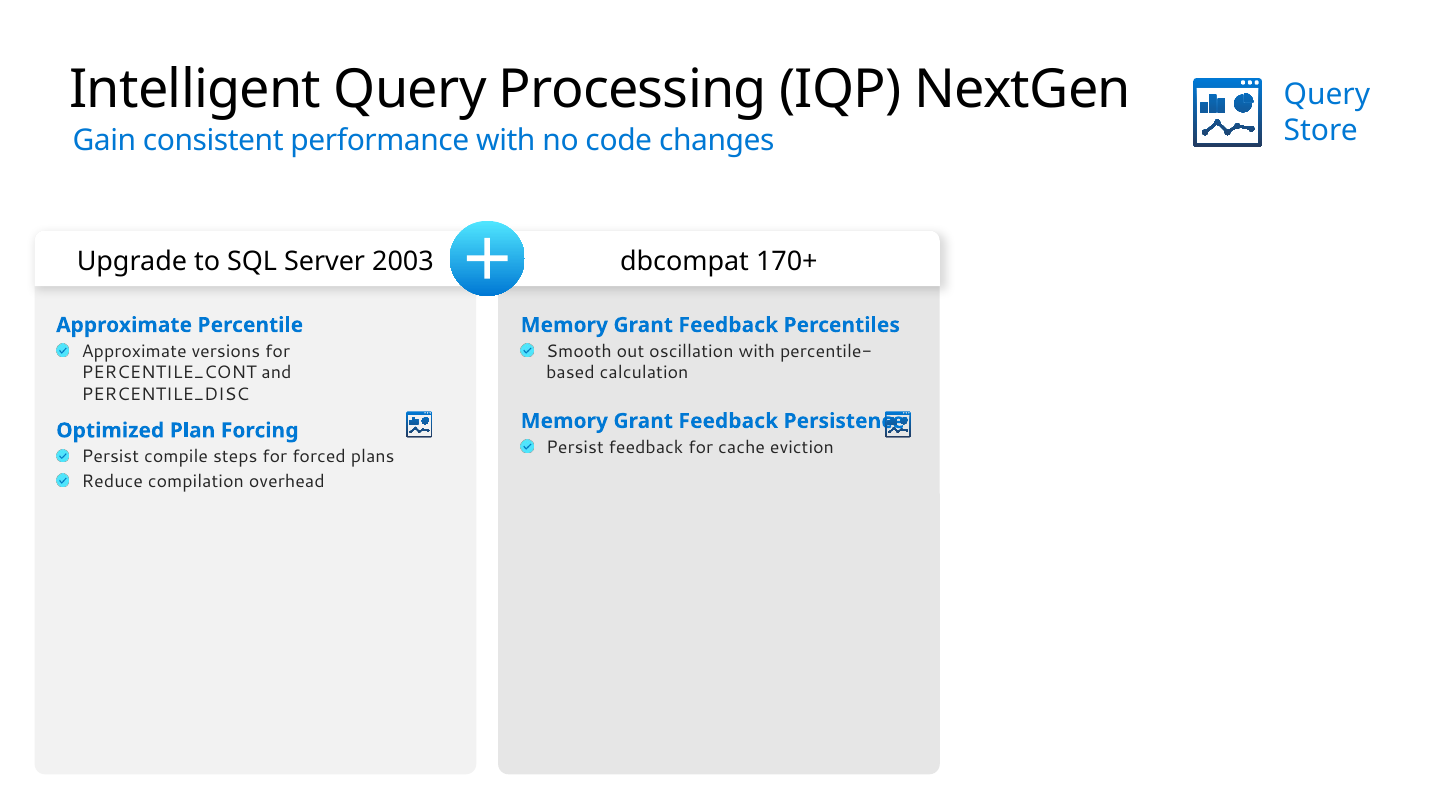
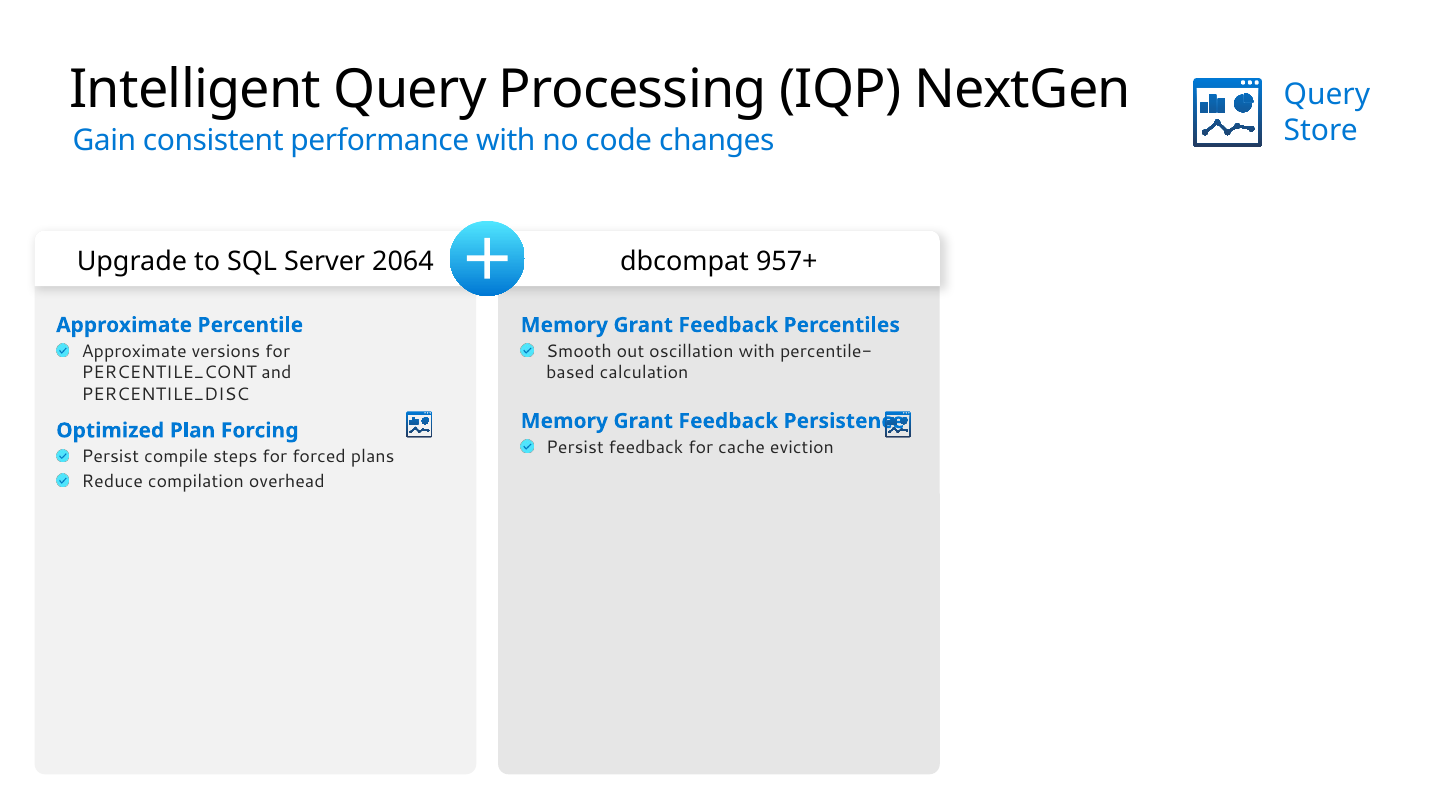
2003: 2003 -> 2064
170+: 170+ -> 957+
